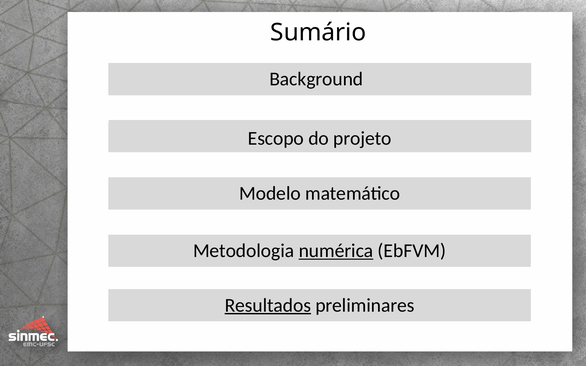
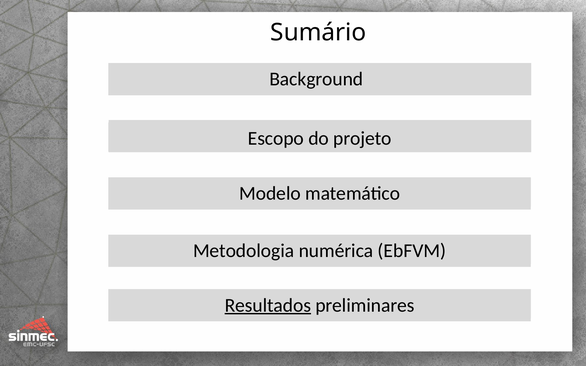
numérica underline: present -> none
